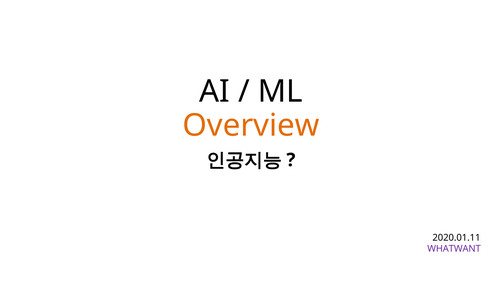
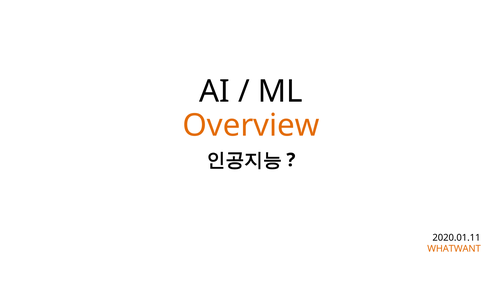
WHATWANT colour: purple -> orange
